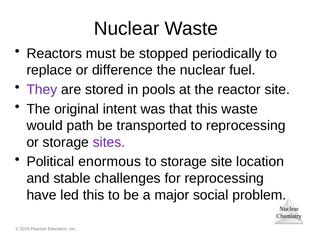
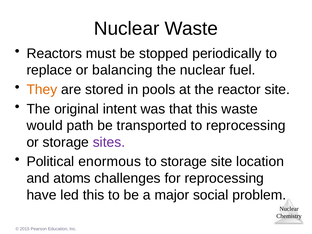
difference: difference -> balancing
They colour: purple -> orange
stable: stable -> atoms
